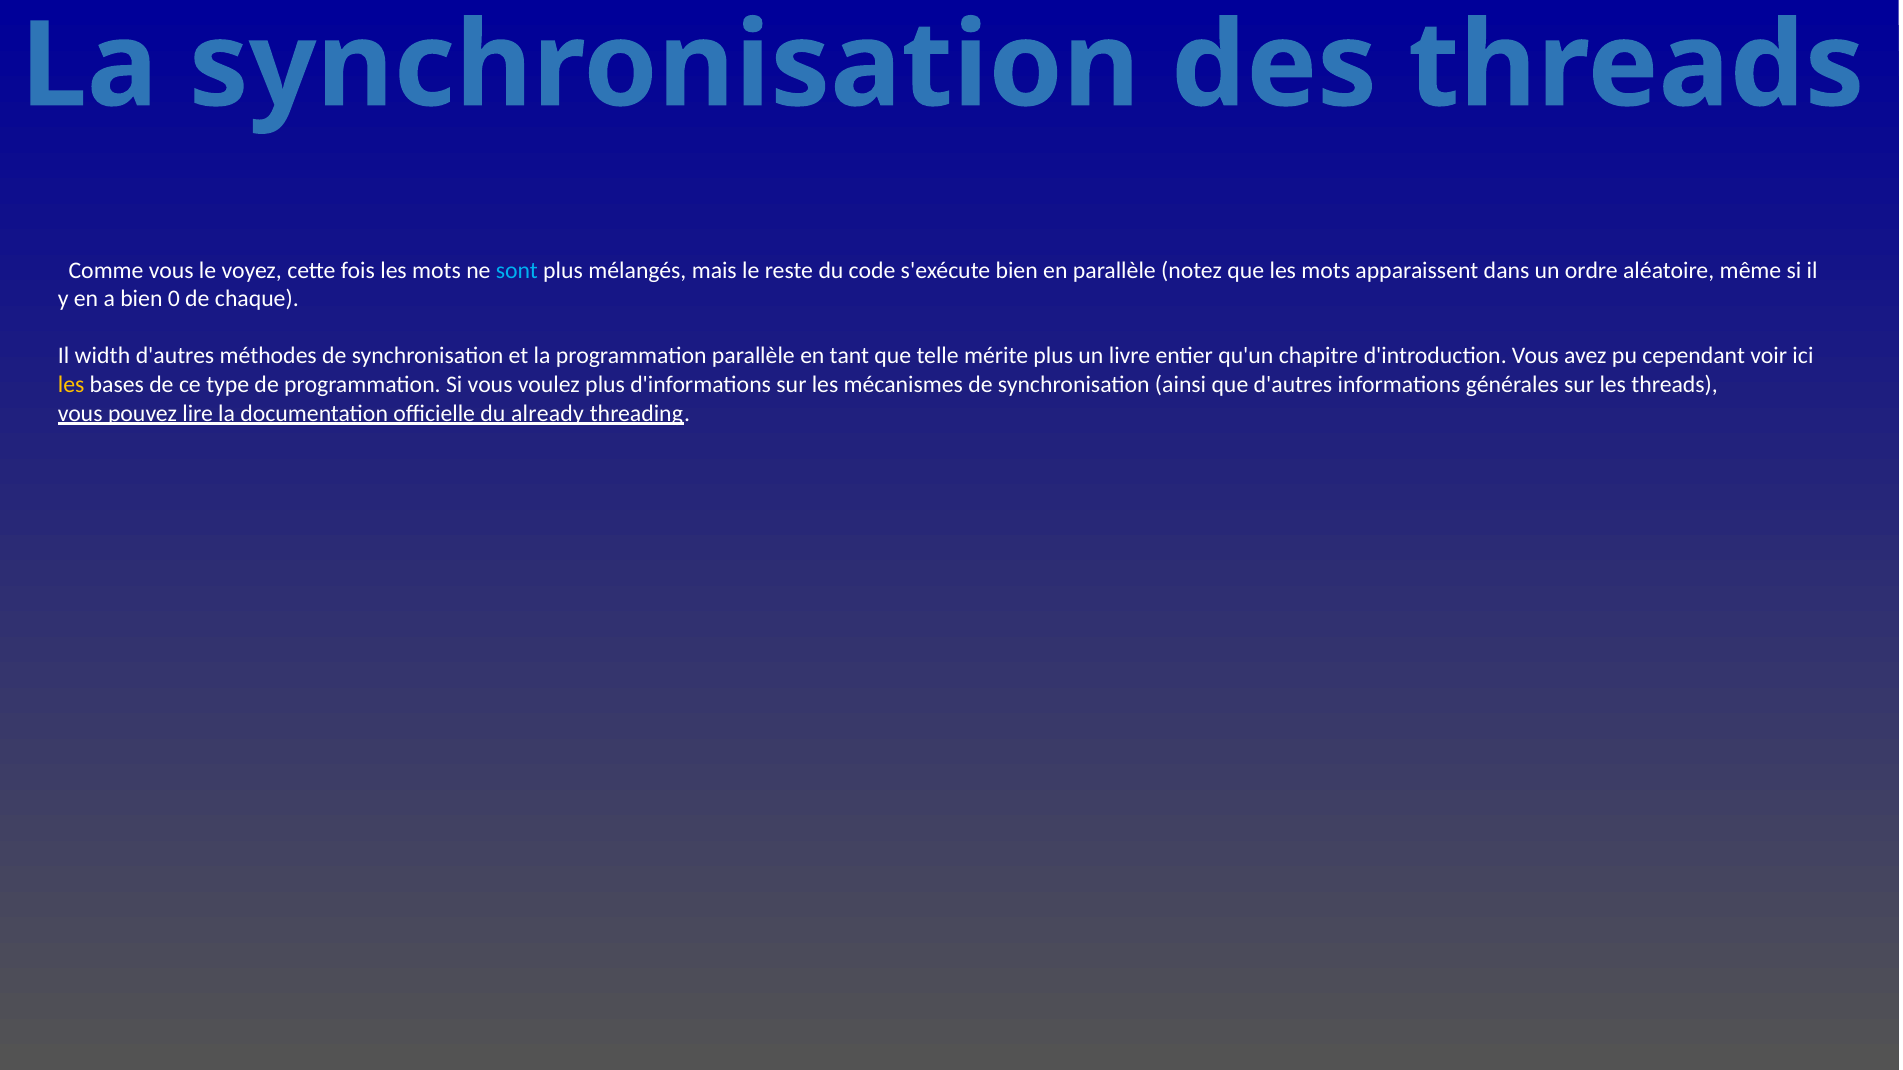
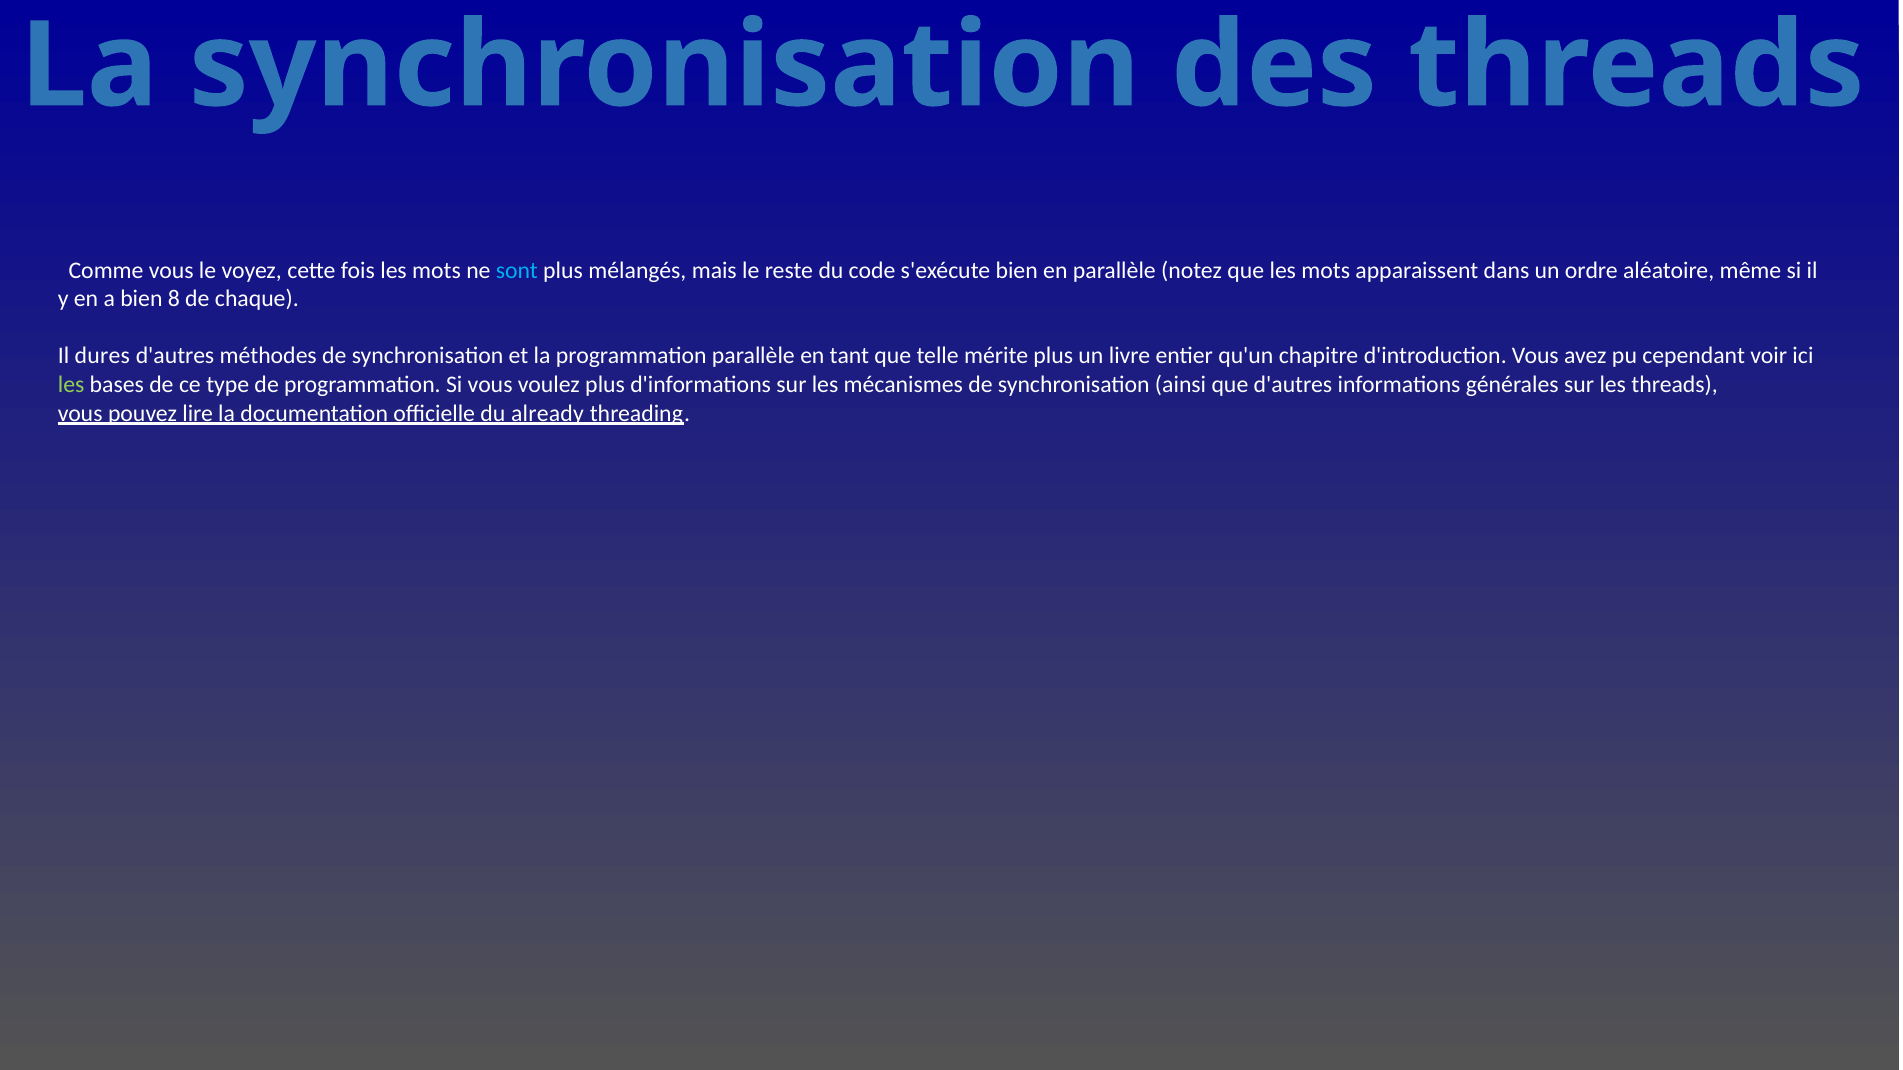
0: 0 -> 8
width: width -> dures
les at (71, 385) colour: yellow -> light green
